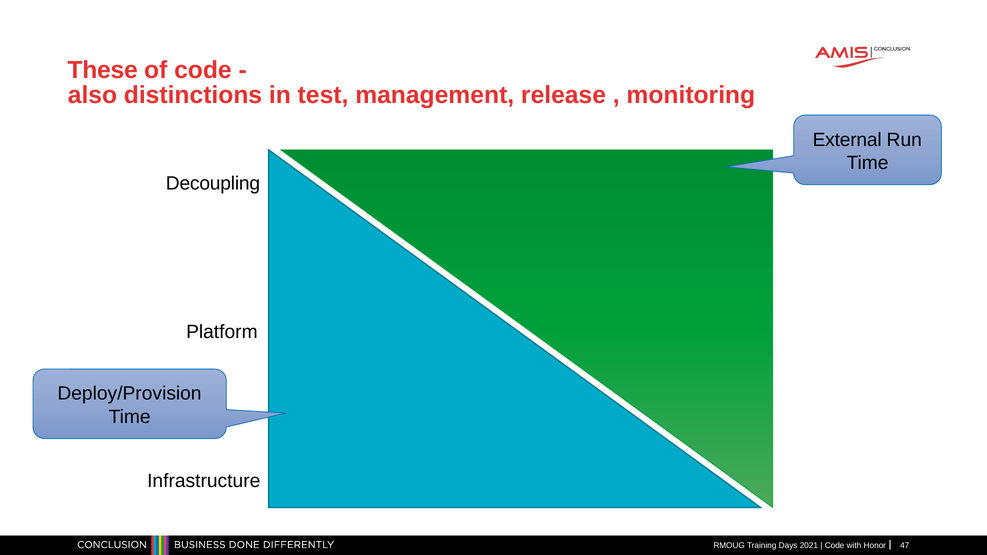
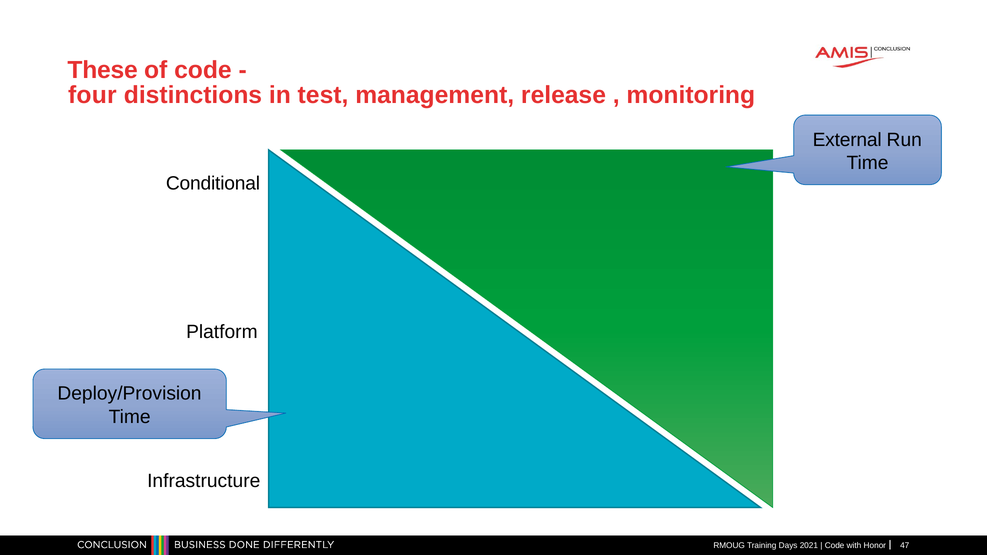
also: also -> four
Decoupling: Decoupling -> Conditional
